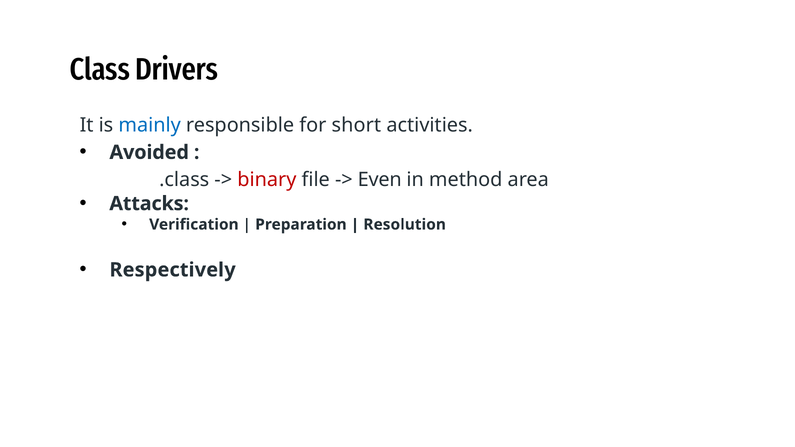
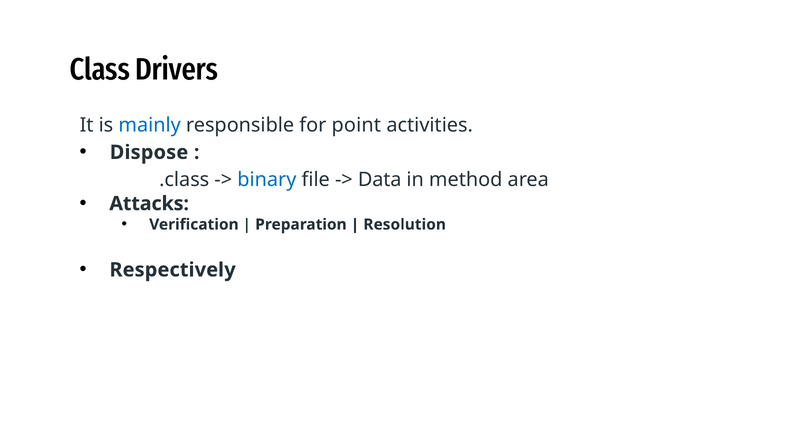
short: short -> point
Avoided: Avoided -> Dispose
binary colour: red -> blue
Even: Even -> Data
